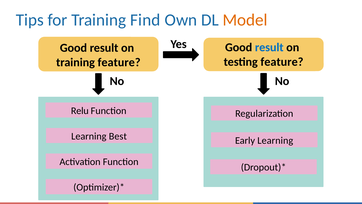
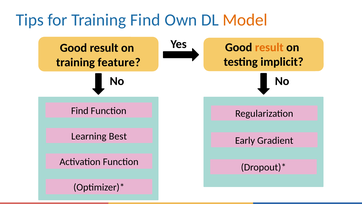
result at (269, 47) colour: blue -> orange
testing feature: feature -> implicit
Relu at (80, 110): Relu -> Find
Early Learning: Learning -> Gradient
